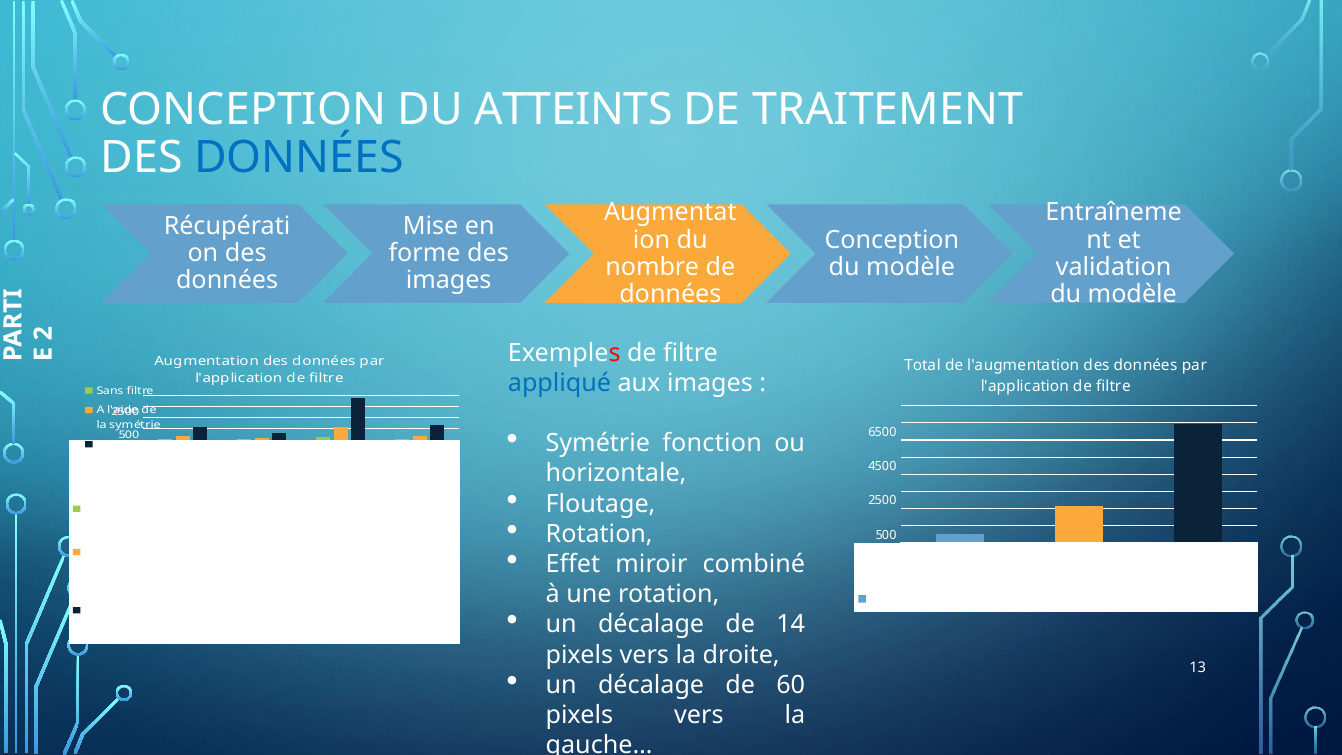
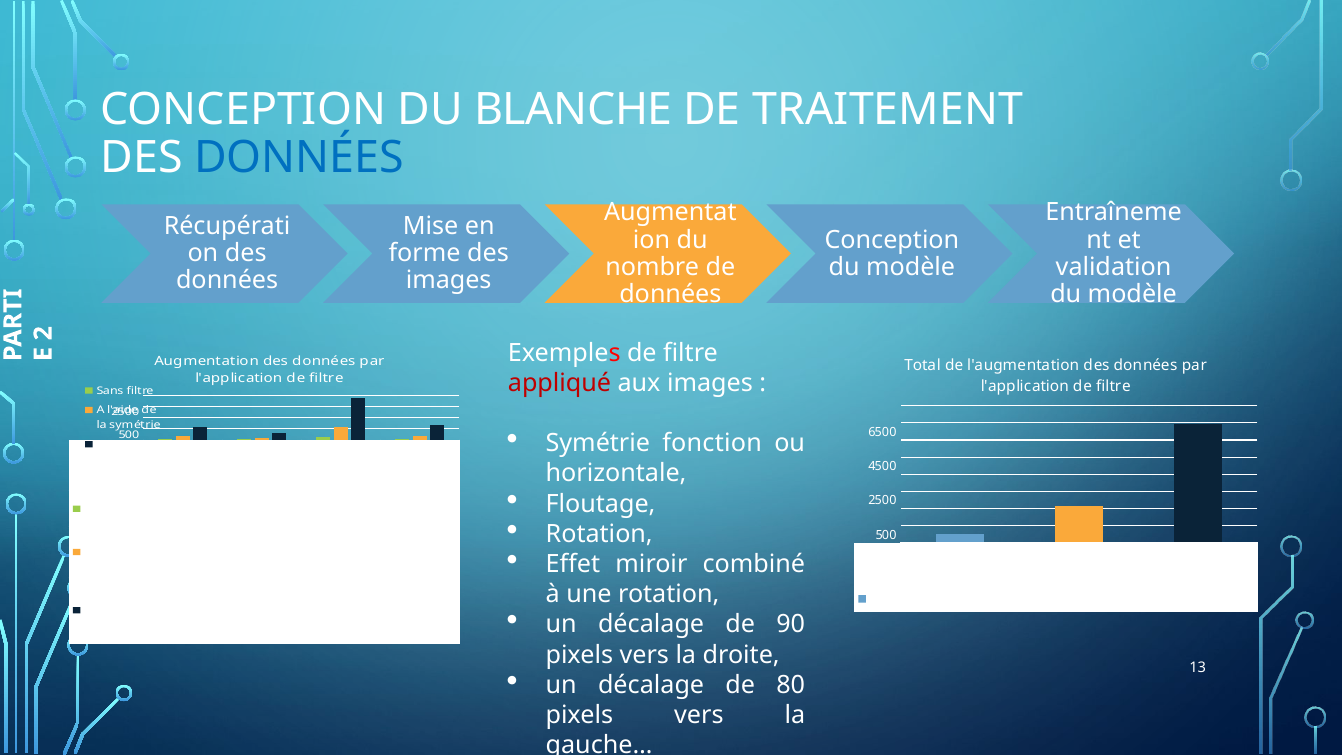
DU ATTEINTS: ATTEINTS -> BLANCHE
appliqué colour: blue -> red
14: 14 -> 90
60: 60 -> 80
